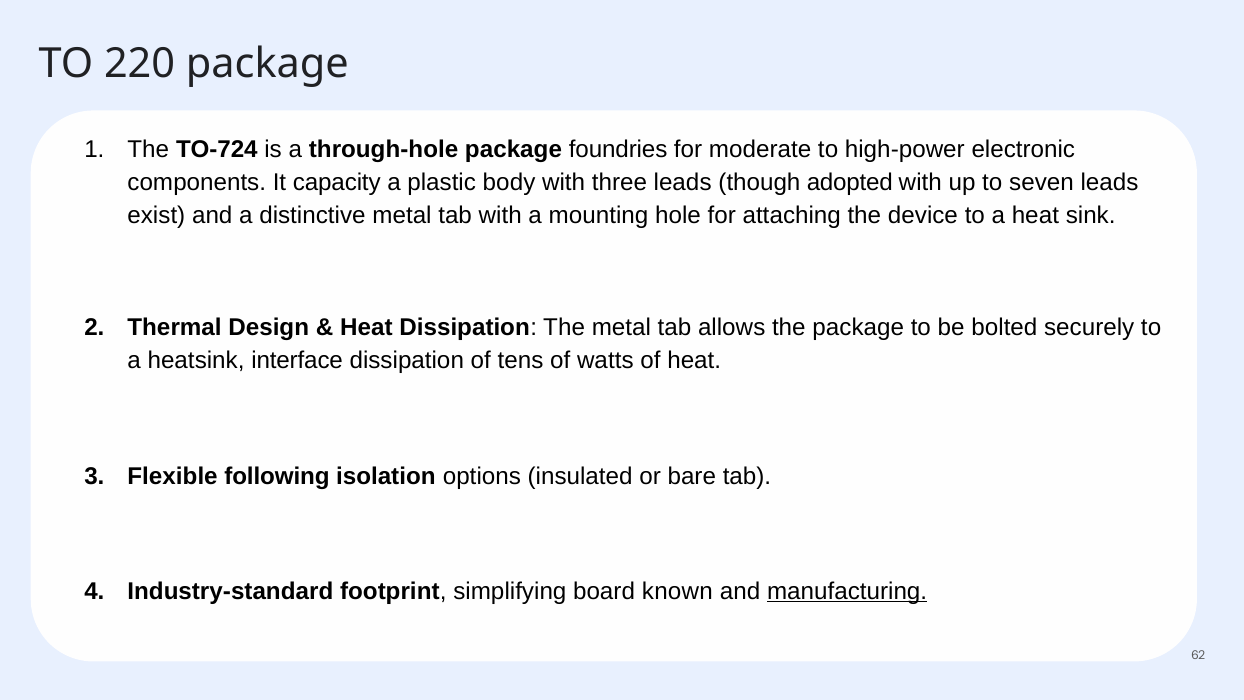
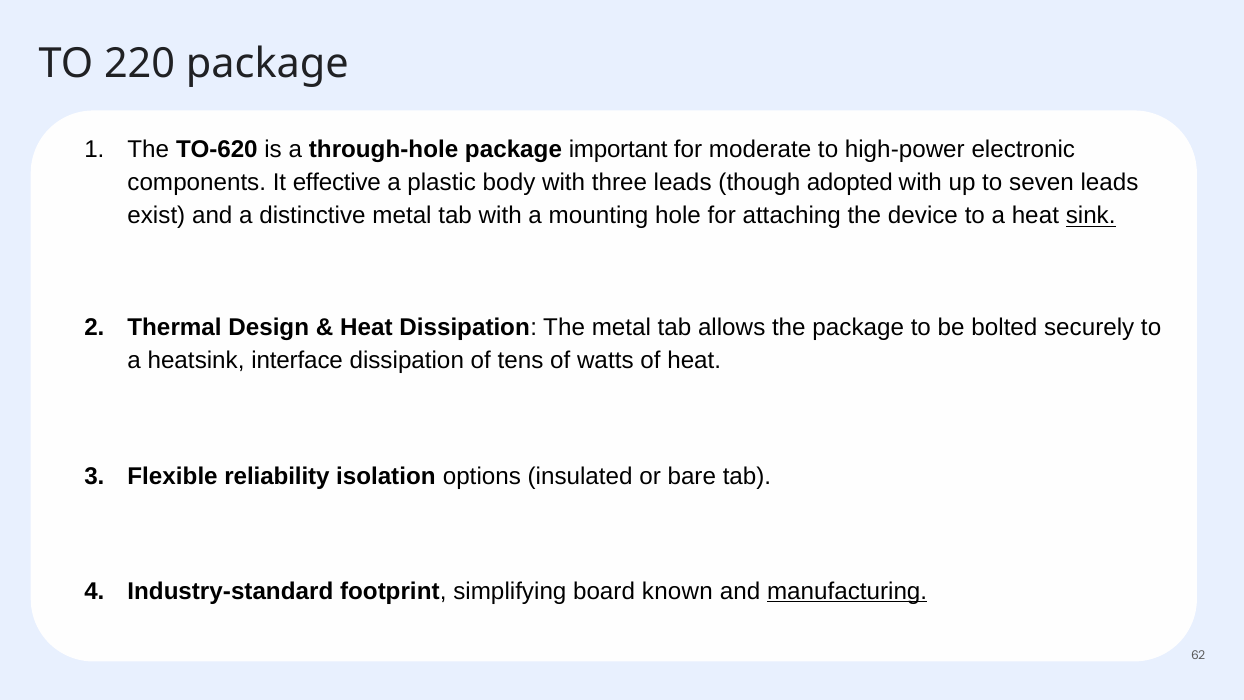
TO‑724: TO‑724 -> TO‑620
foundries: foundries -> important
capacity: capacity -> effective
sink underline: none -> present
following: following -> reliability
